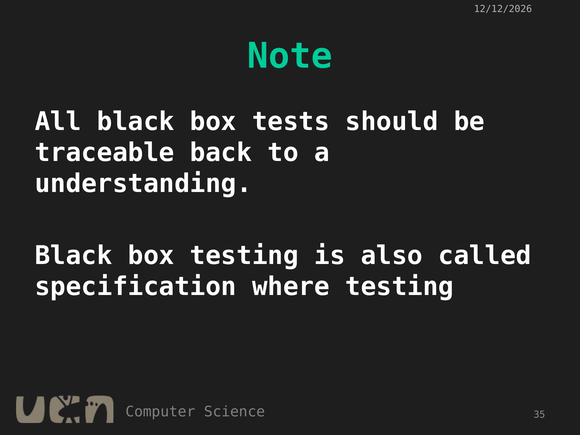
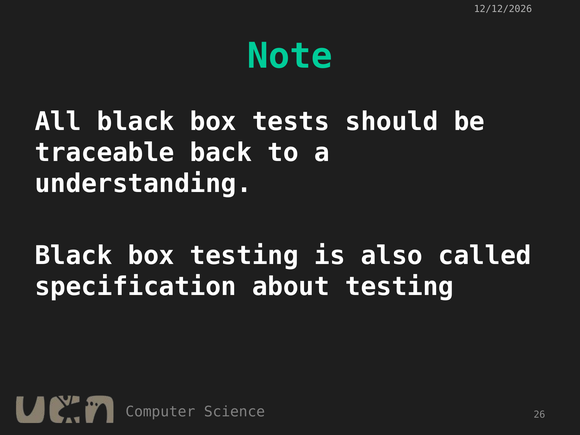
where: where -> about
35: 35 -> 26
